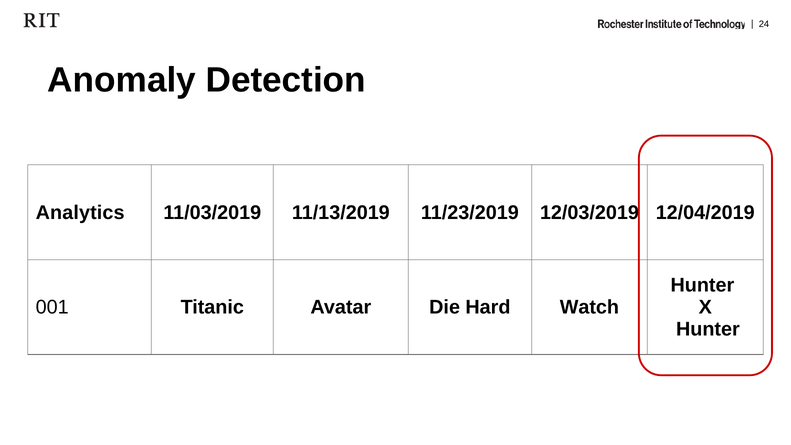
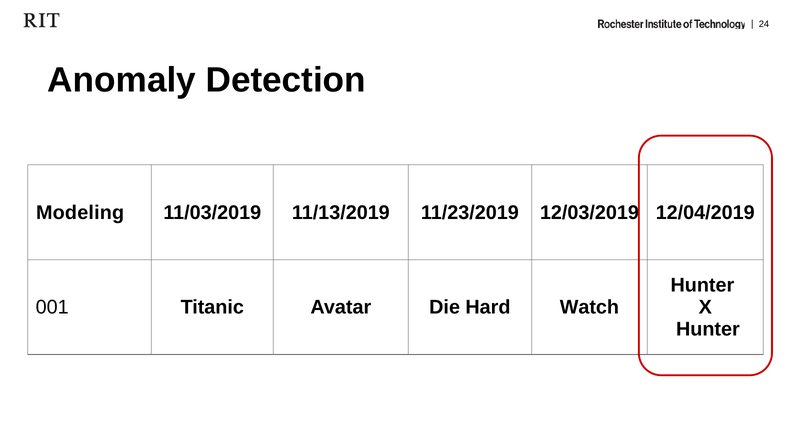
Analytics: Analytics -> Modeling
